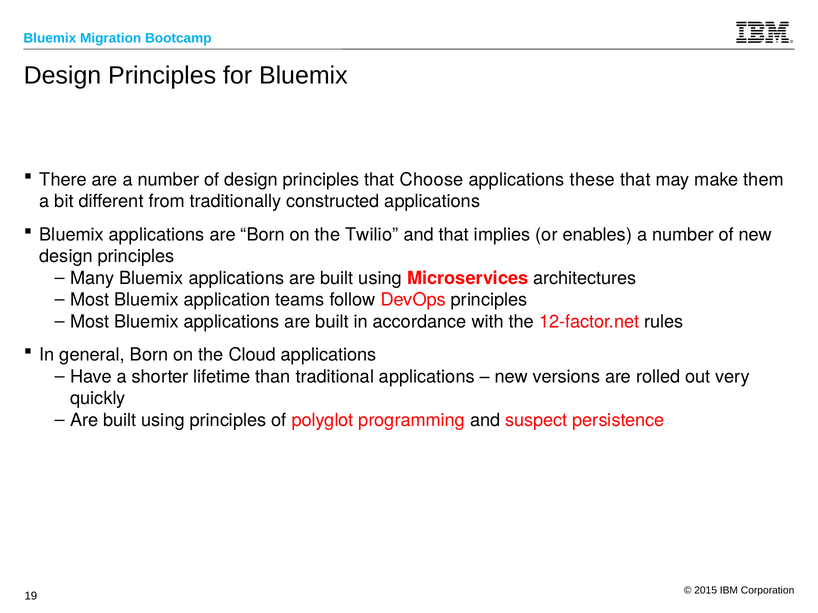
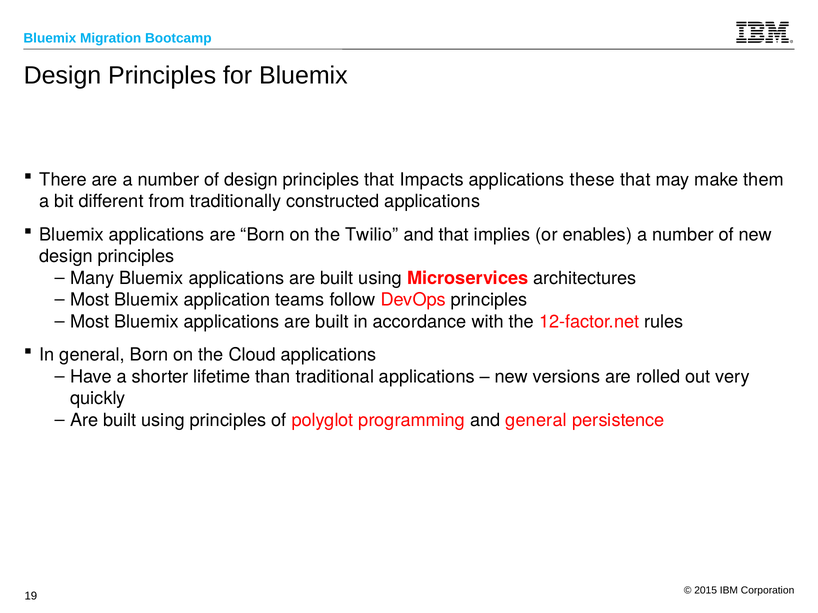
Choose: Choose -> Impacts
and suspect: suspect -> general
